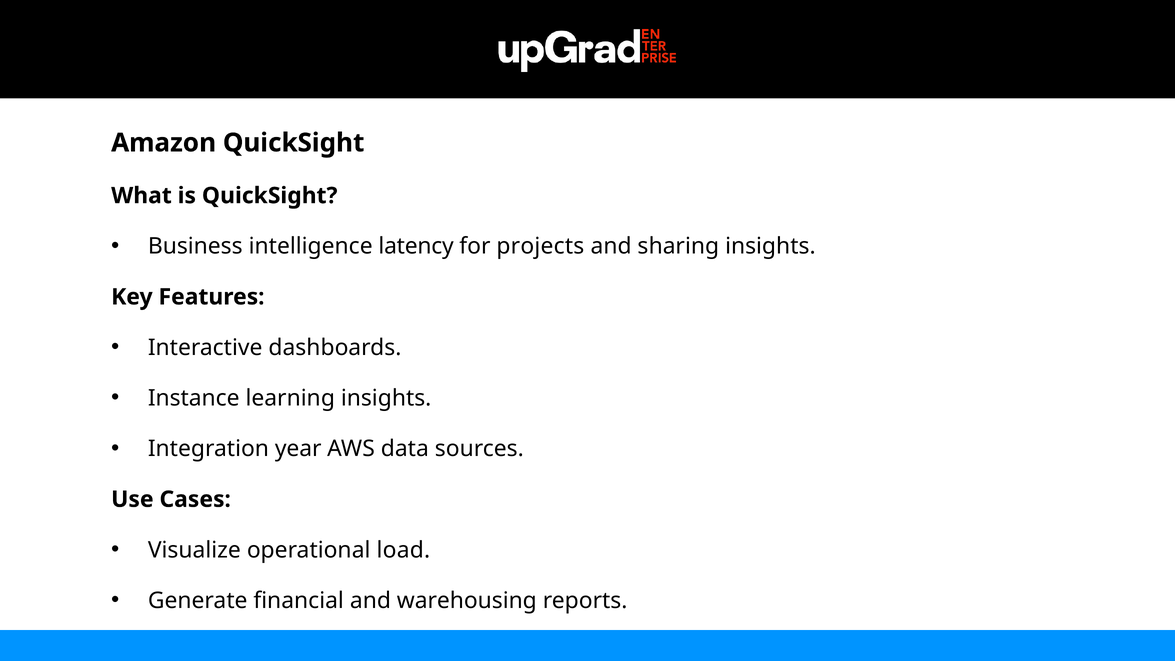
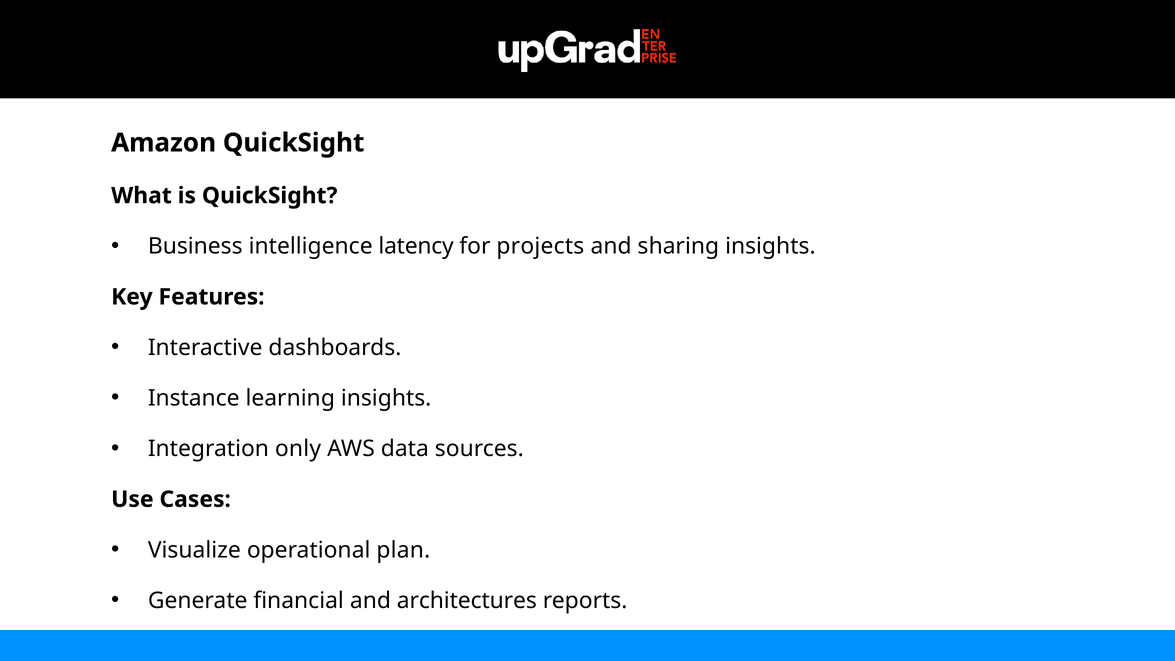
year: year -> only
load: load -> plan
warehousing: warehousing -> architectures
